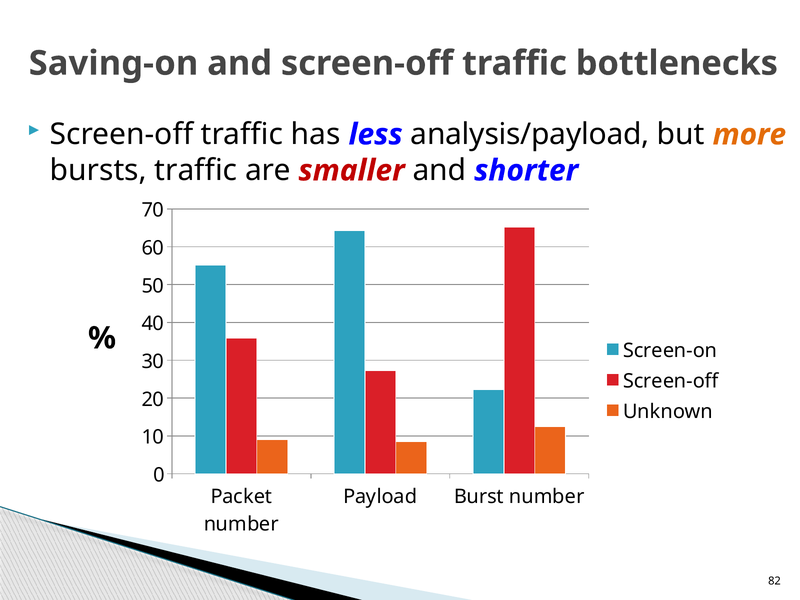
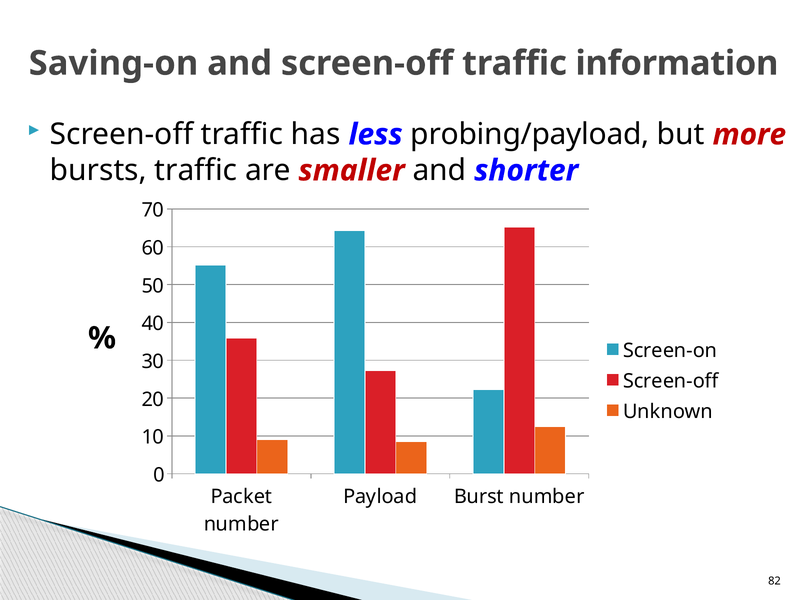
bottlenecks: bottlenecks -> information
analysis/payload: analysis/payload -> probing/payload
more colour: orange -> red
